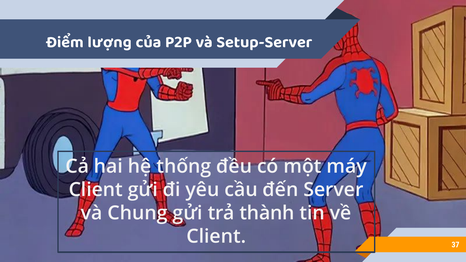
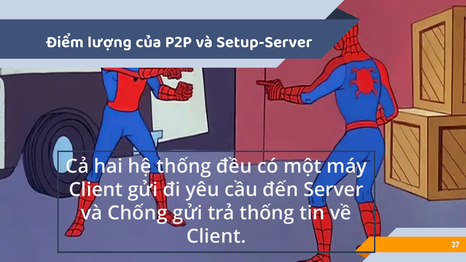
Chung: Chung -> Chống
trả thành: thành -> thống
